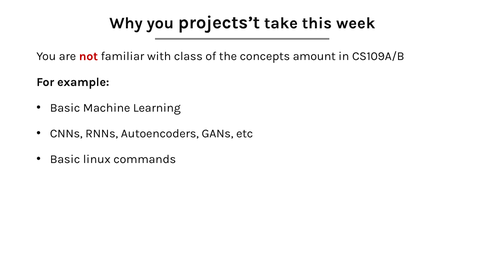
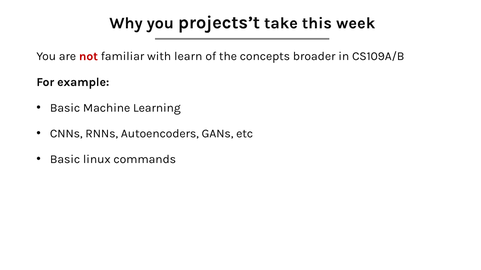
class: class -> learn
amount: amount -> broader
